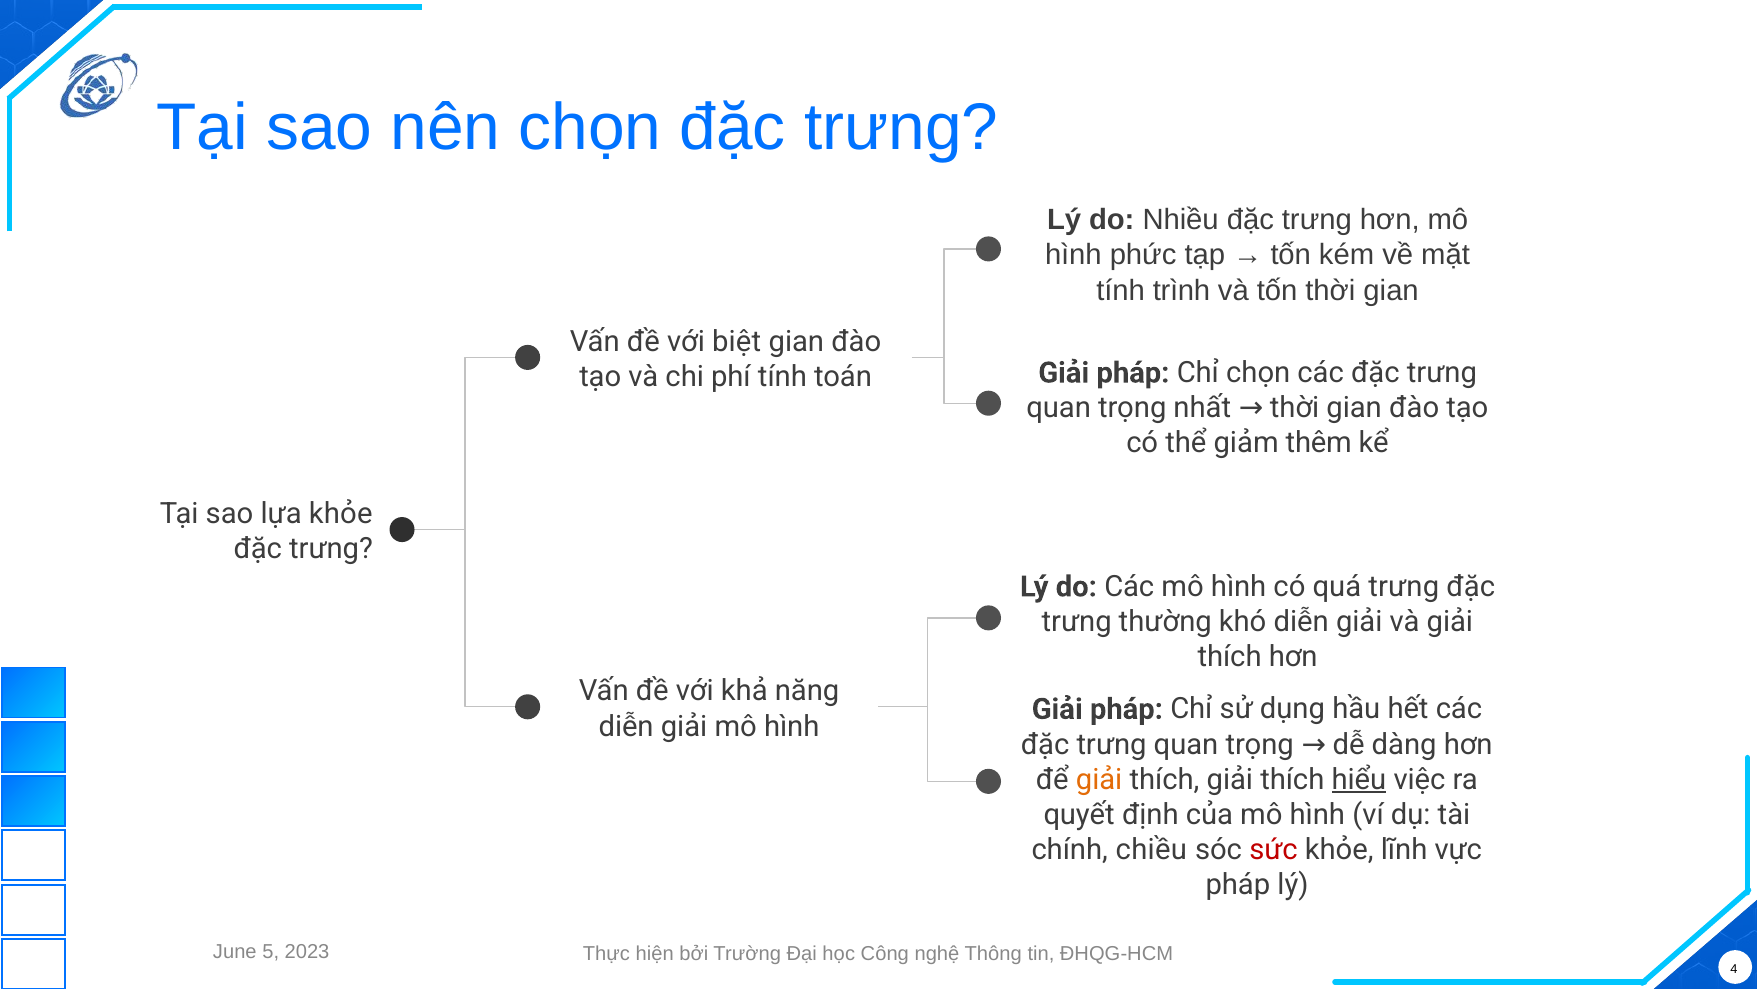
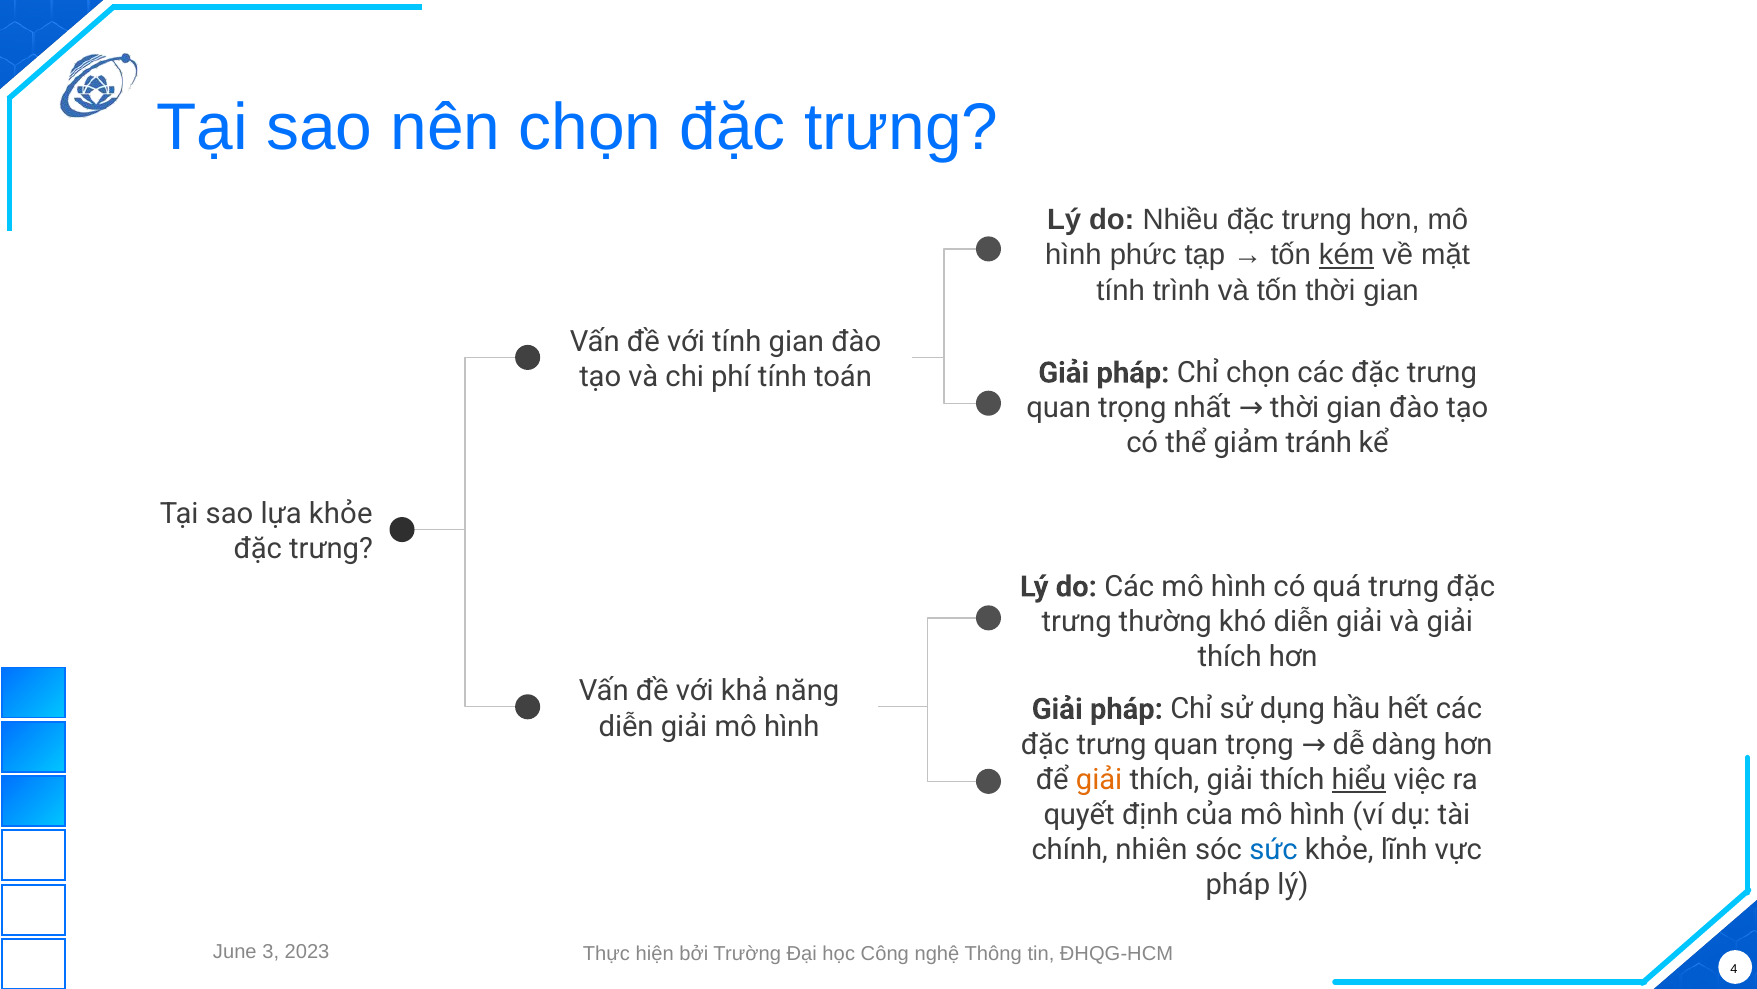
kém underline: none -> present
với biệt: biệt -> tính
thêm: thêm -> tránh
chiều: chiều -> nhiên
sức colour: red -> blue
5: 5 -> 3
